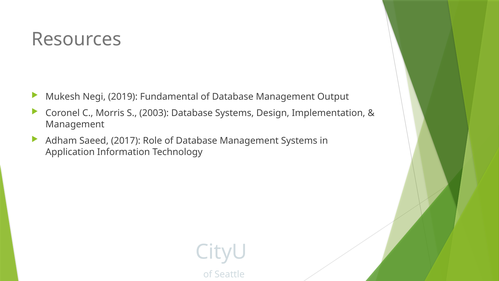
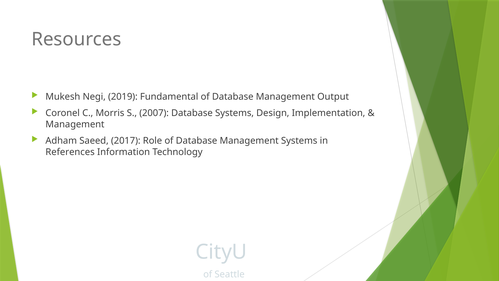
2003: 2003 -> 2007
Application: Application -> References
